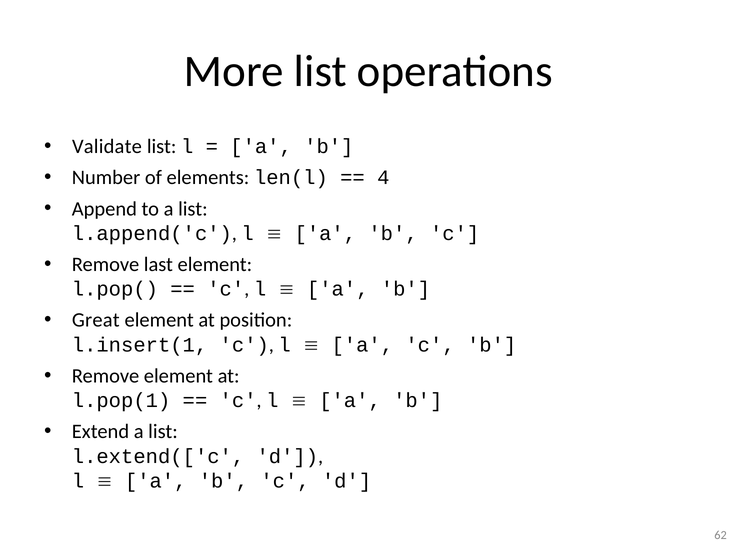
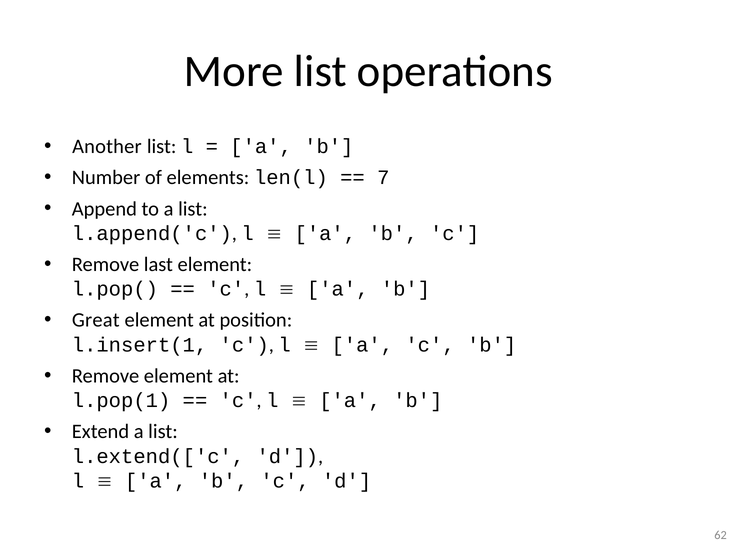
Validate: Validate -> Another
4: 4 -> 7
